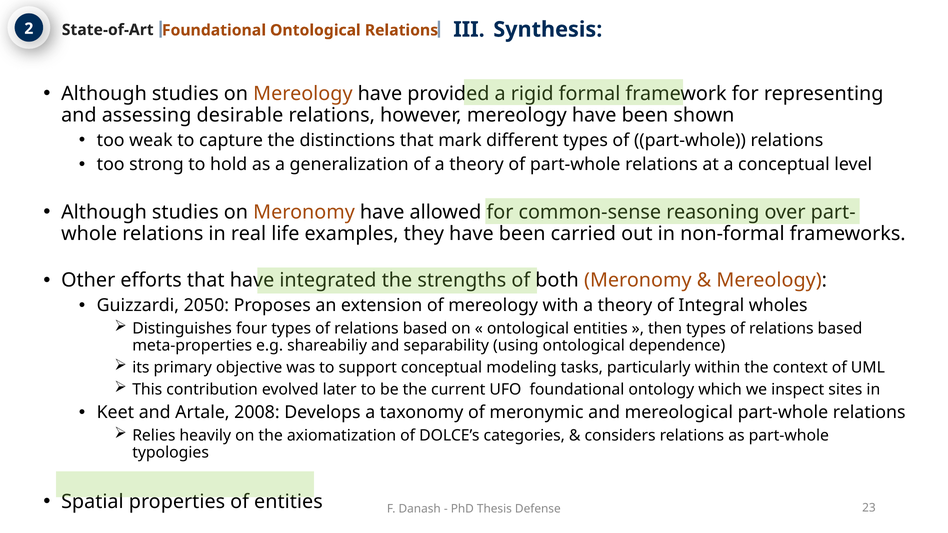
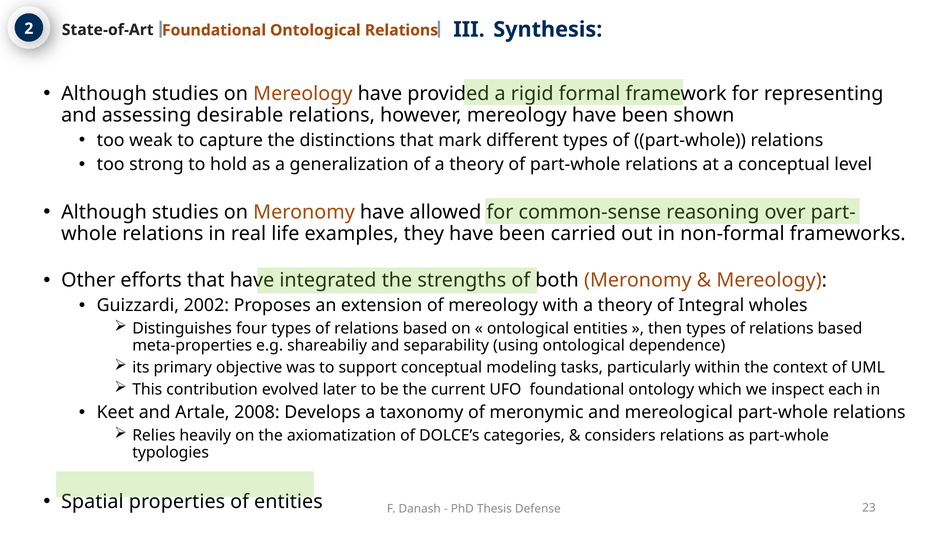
2050: 2050 -> 2002
sites: sites -> each
